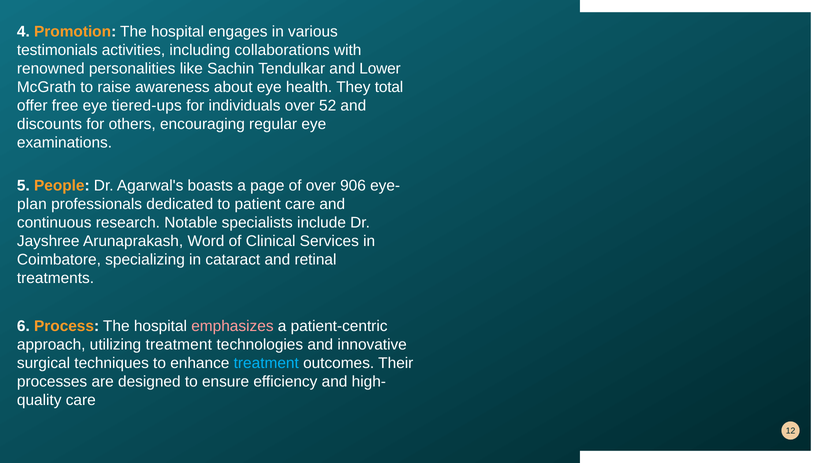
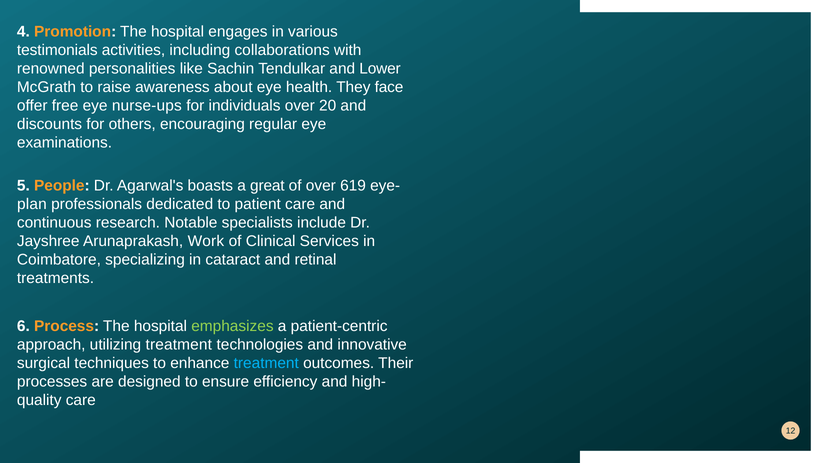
total: total -> face
tiered-ups: tiered-ups -> nurse-ups
52: 52 -> 20
page: page -> great
906: 906 -> 619
Word: Word -> Work
emphasizes colour: pink -> light green
